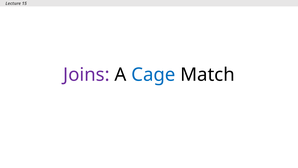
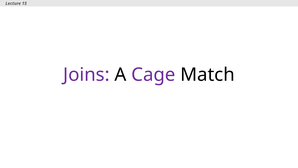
Cage colour: blue -> purple
